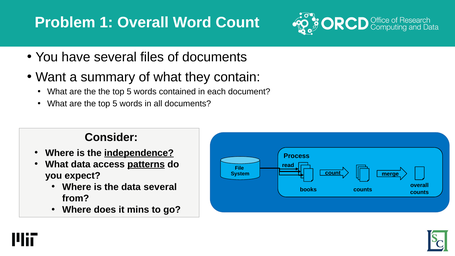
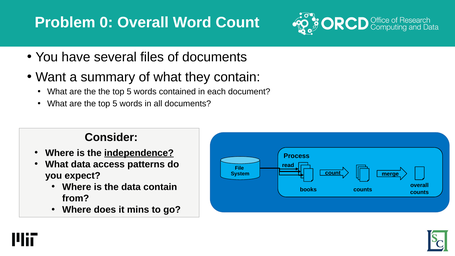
1: 1 -> 0
patterns underline: present -> none
data several: several -> contain
